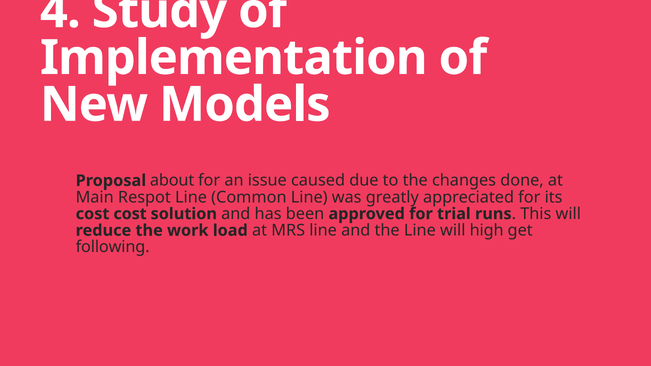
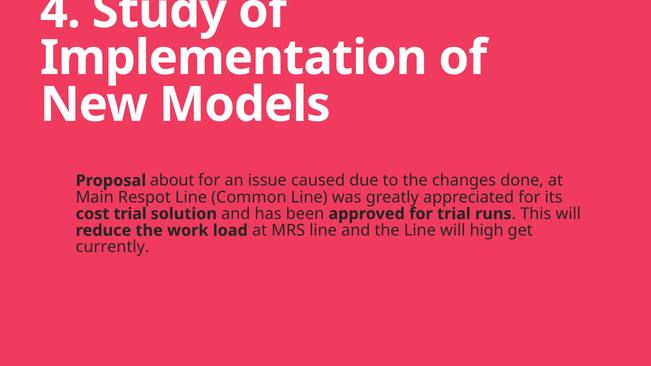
cost cost: cost -> trial
following: following -> currently
